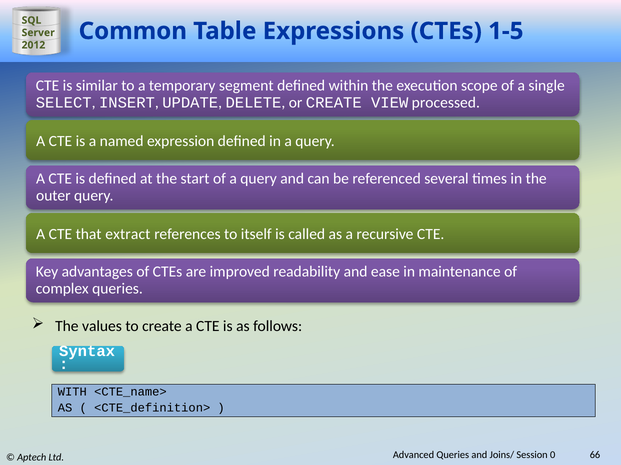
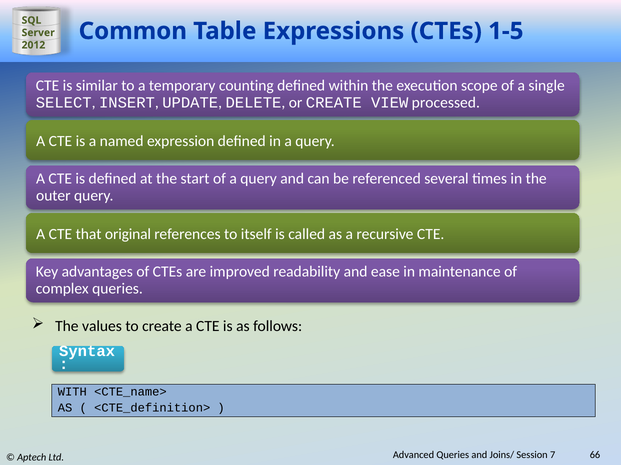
segment: segment -> counting
extract: extract -> original
0: 0 -> 7
